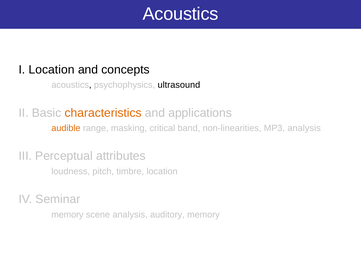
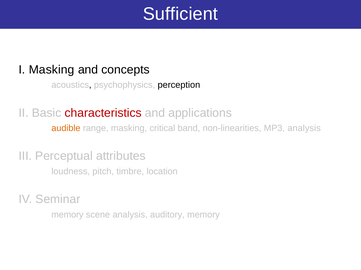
Acoustics at (181, 14): Acoustics -> Sufficient
I Location: Location -> Masking
ultrasound: ultrasound -> perception
characteristics colour: orange -> red
